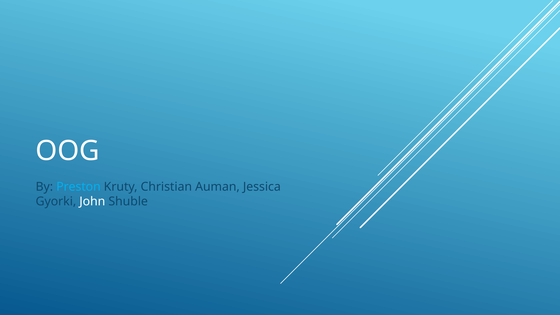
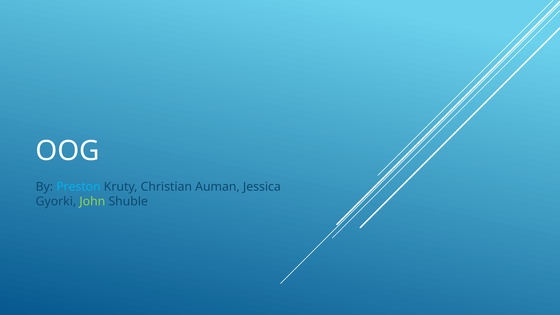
John colour: white -> light green
